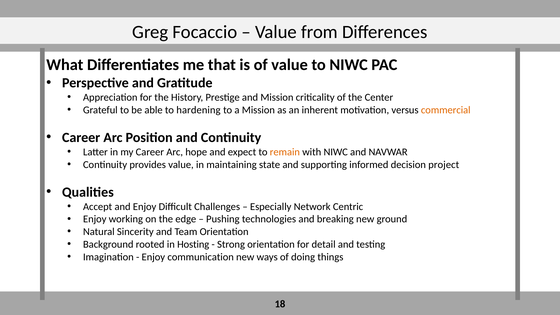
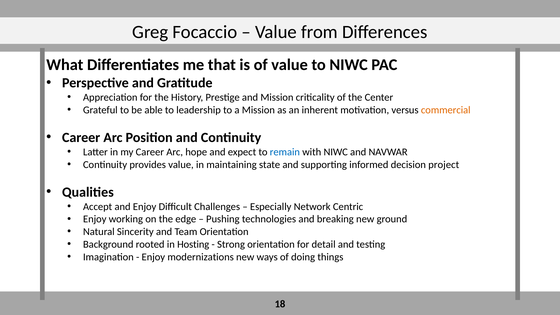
hardening: hardening -> leadership
remain colour: orange -> blue
communication: communication -> modernizations
